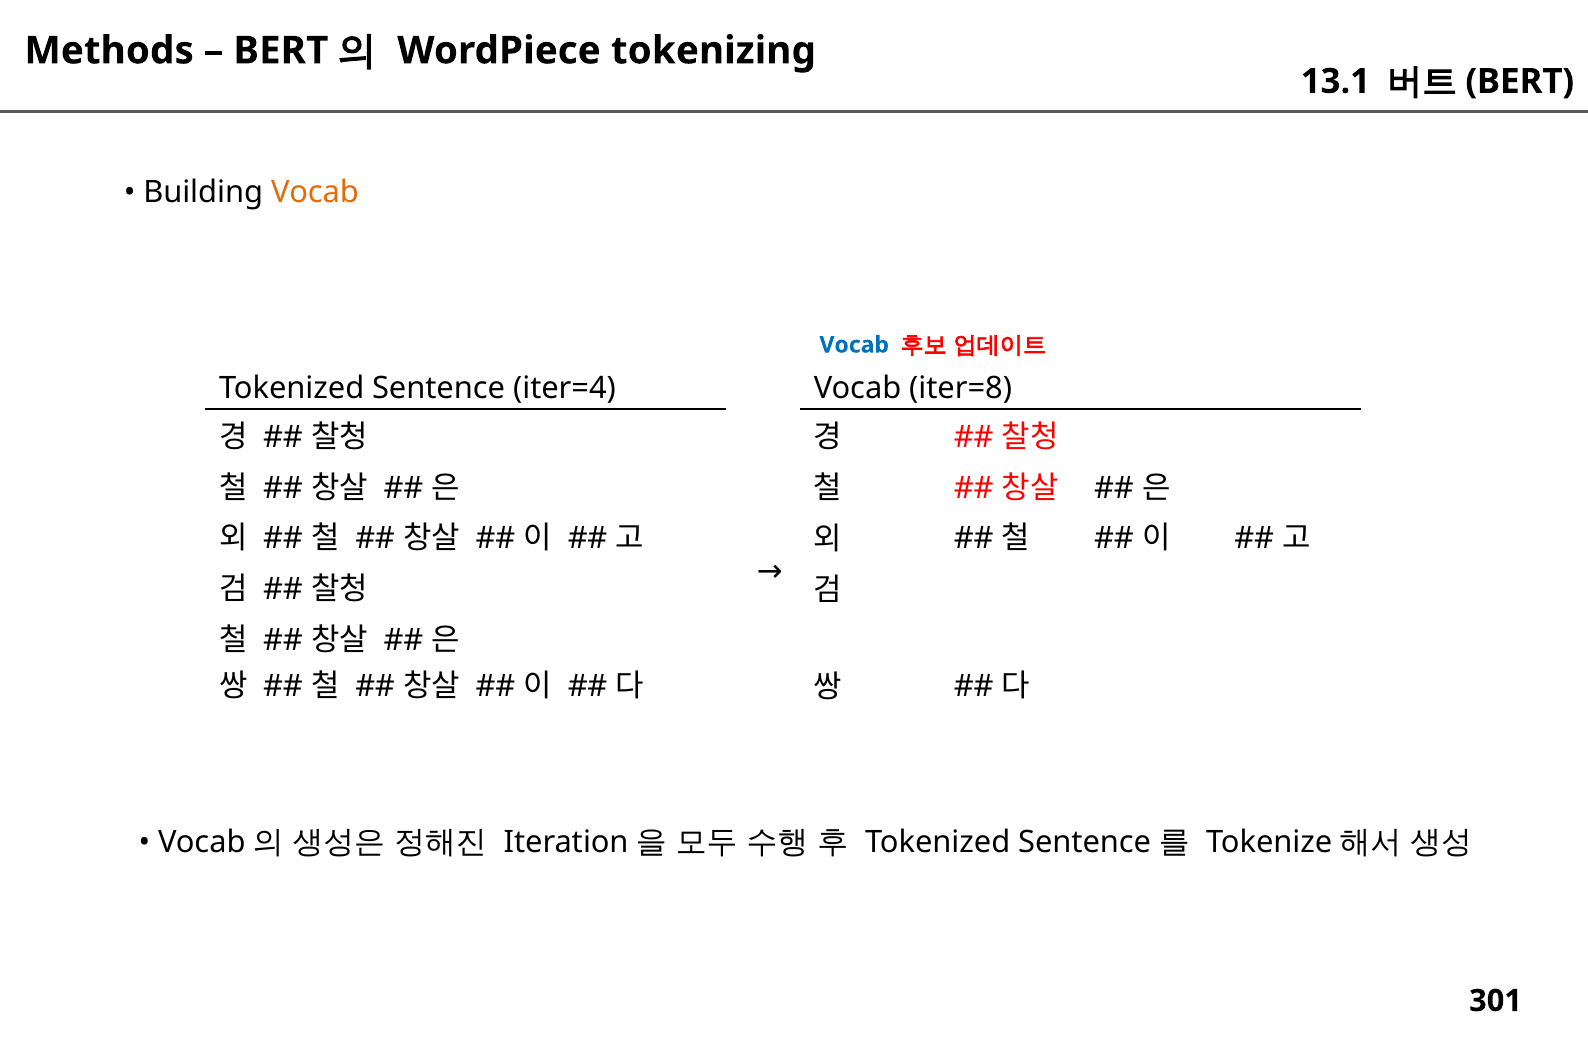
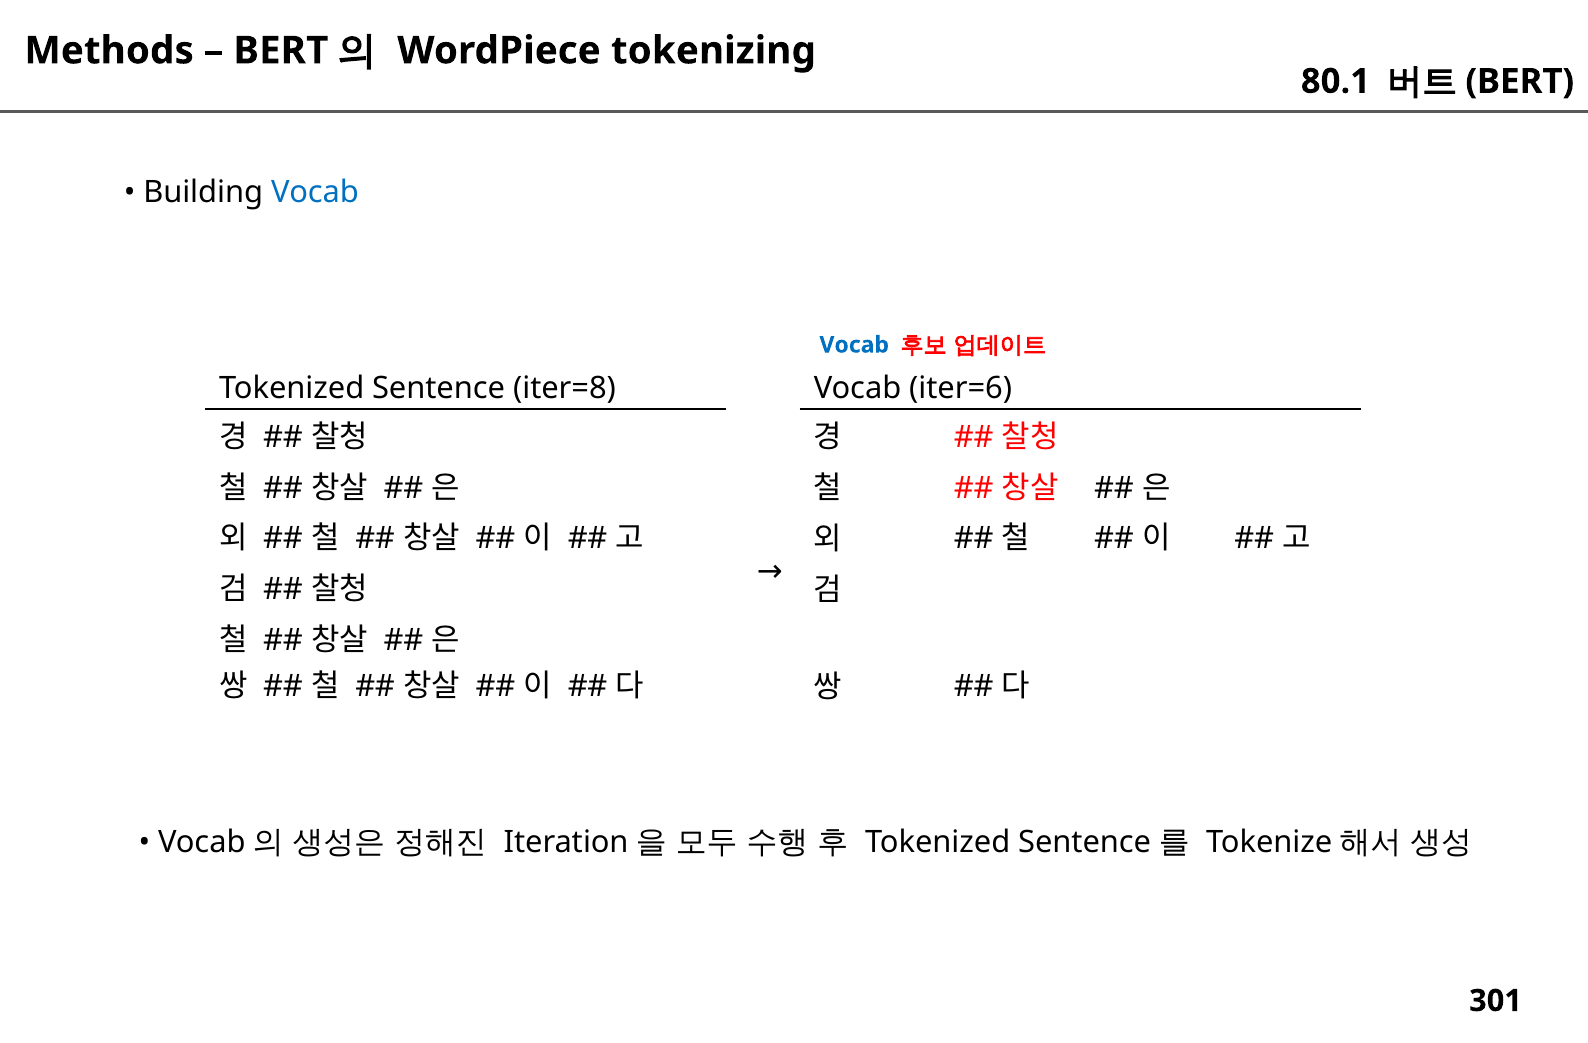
13.1: 13.1 -> 80.1
Vocab at (315, 193) colour: orange -> blue
iter=4: iter=4 -> iter=8
iter=8: iter=8 -> iter=6
